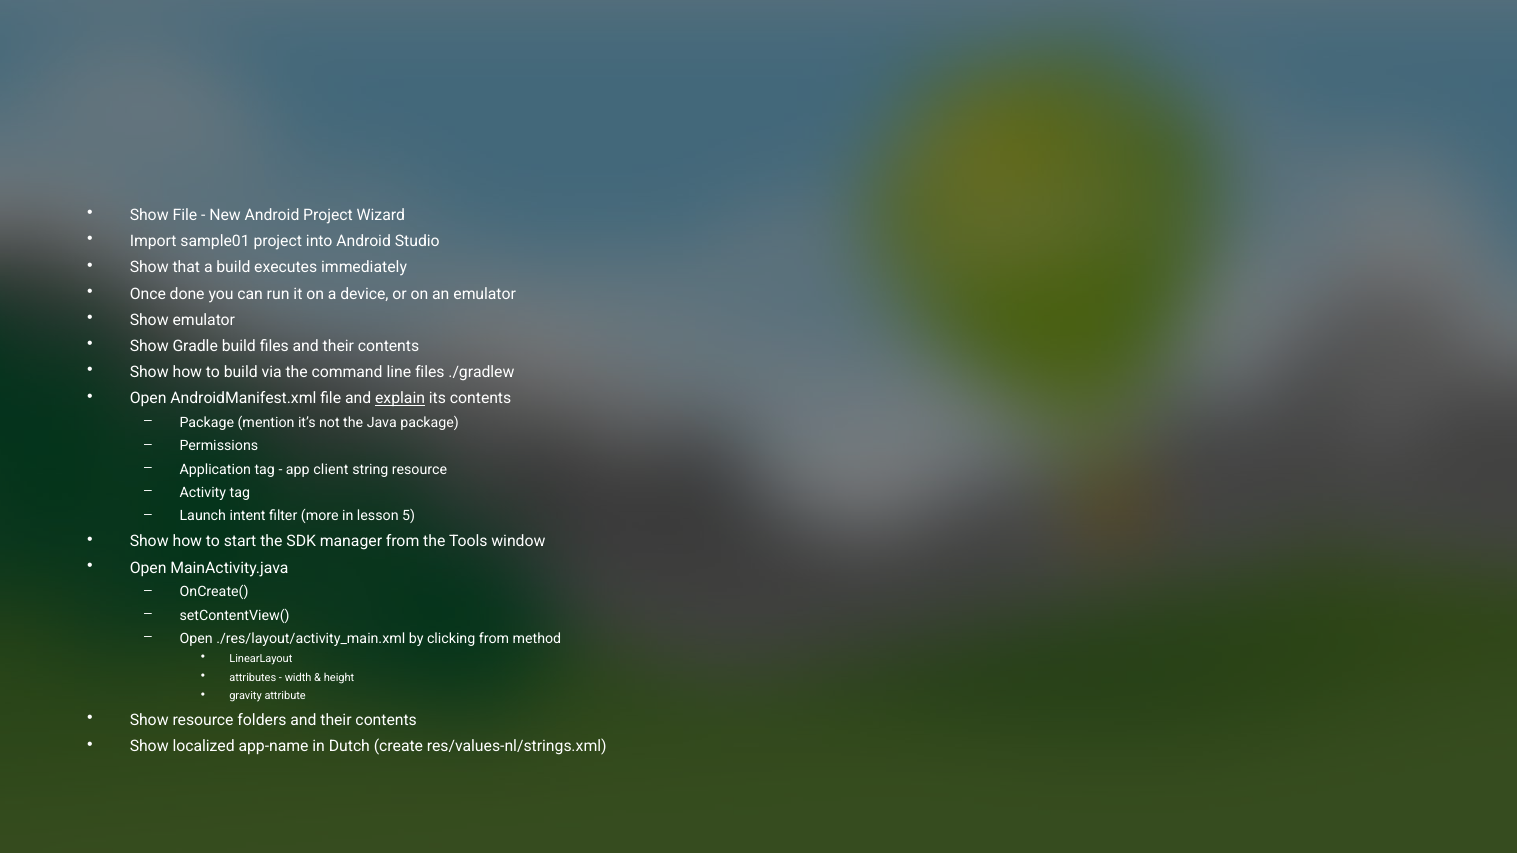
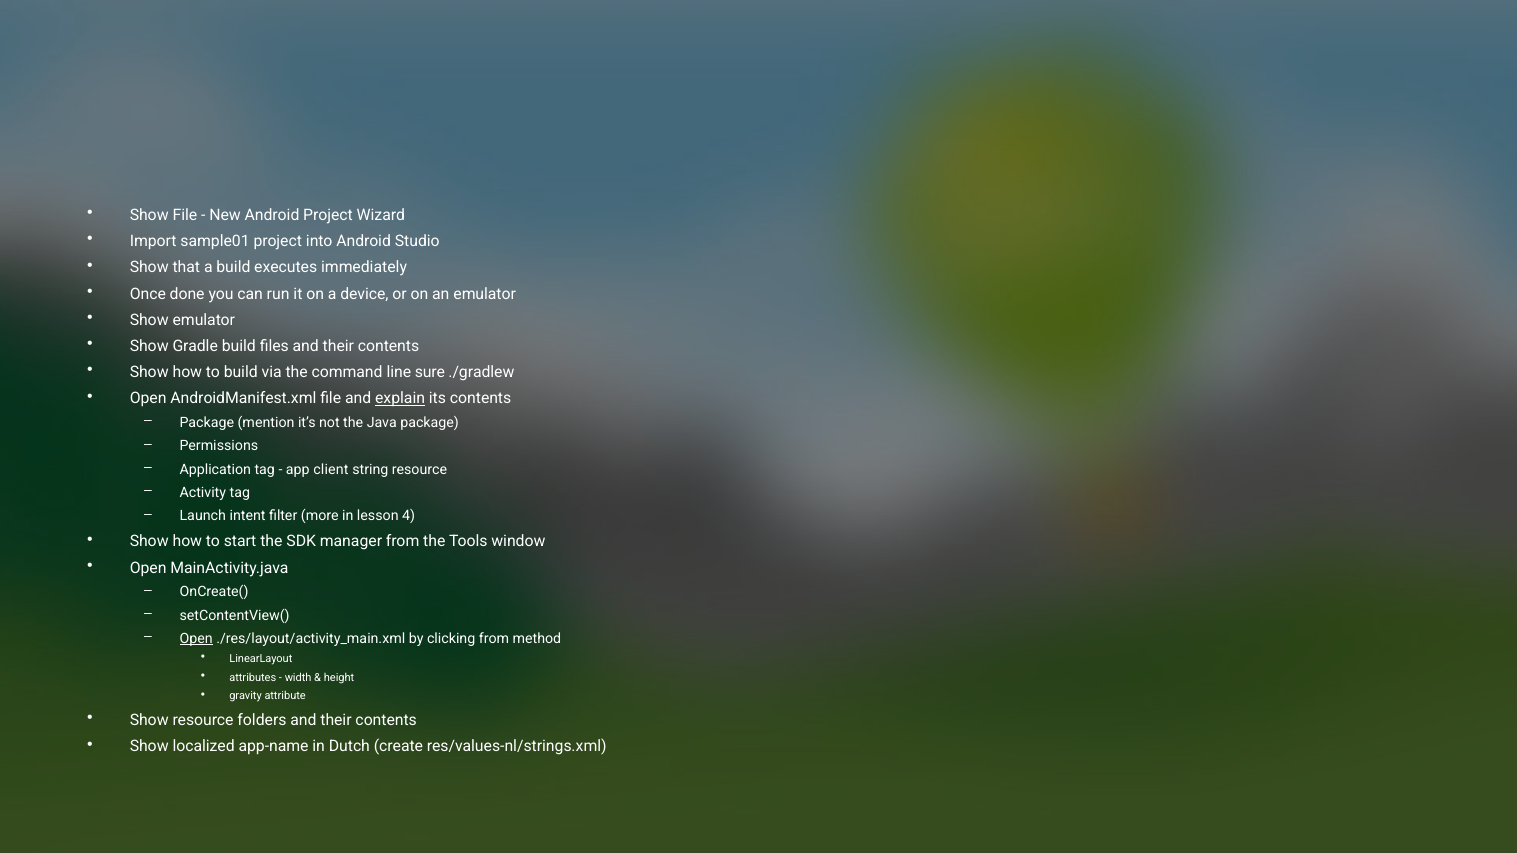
line files: files -> sure
5: 5 -> 4
Open at (196, 639) underline: none -> present
